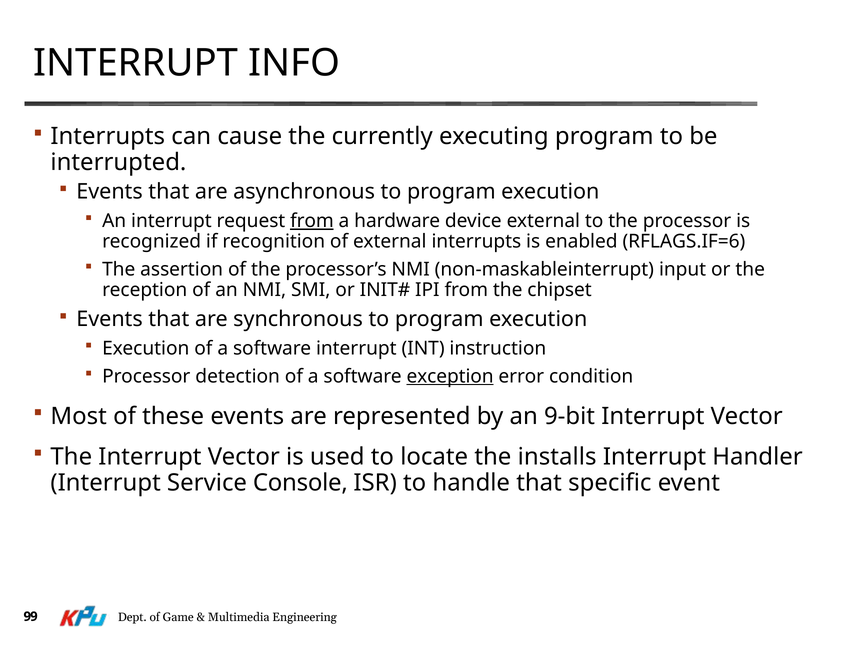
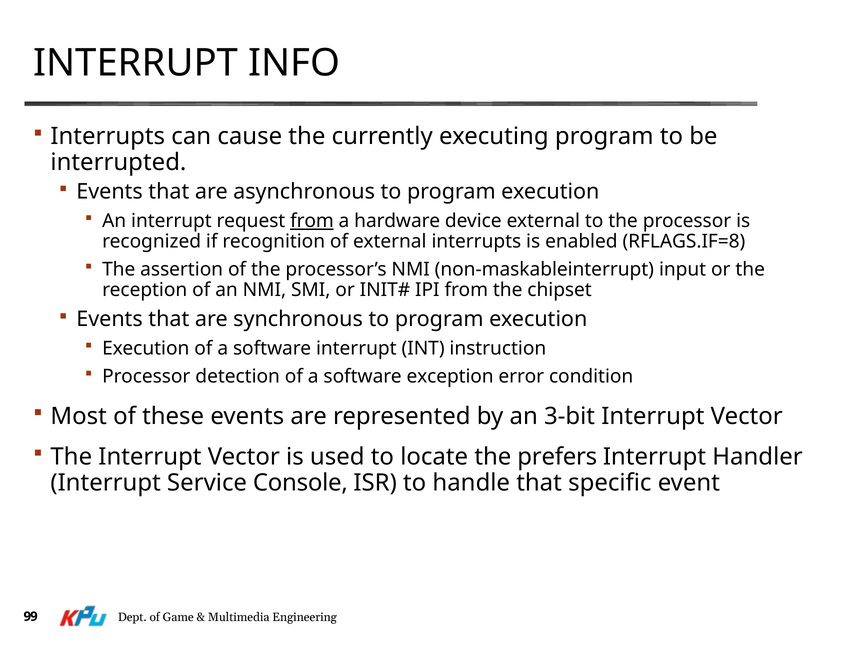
RFLAGS.IF=6: RFLAGS.IF=6 -> RFLAGS.IF=8
exception underline: present -> none
9-bit: 9-bit -> 3-bit
installs: installs -> prefers
